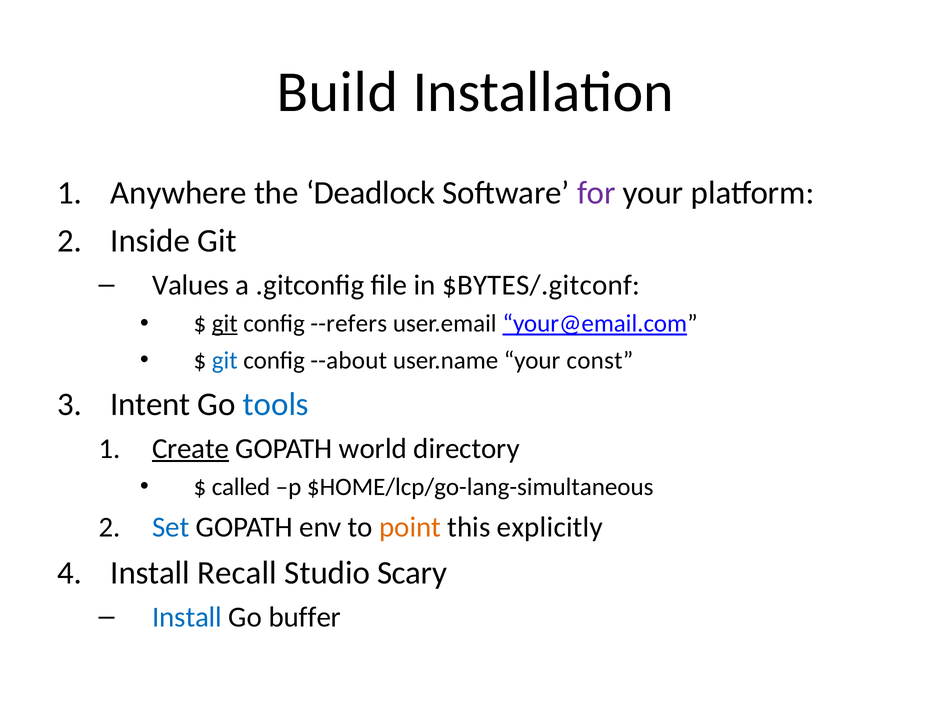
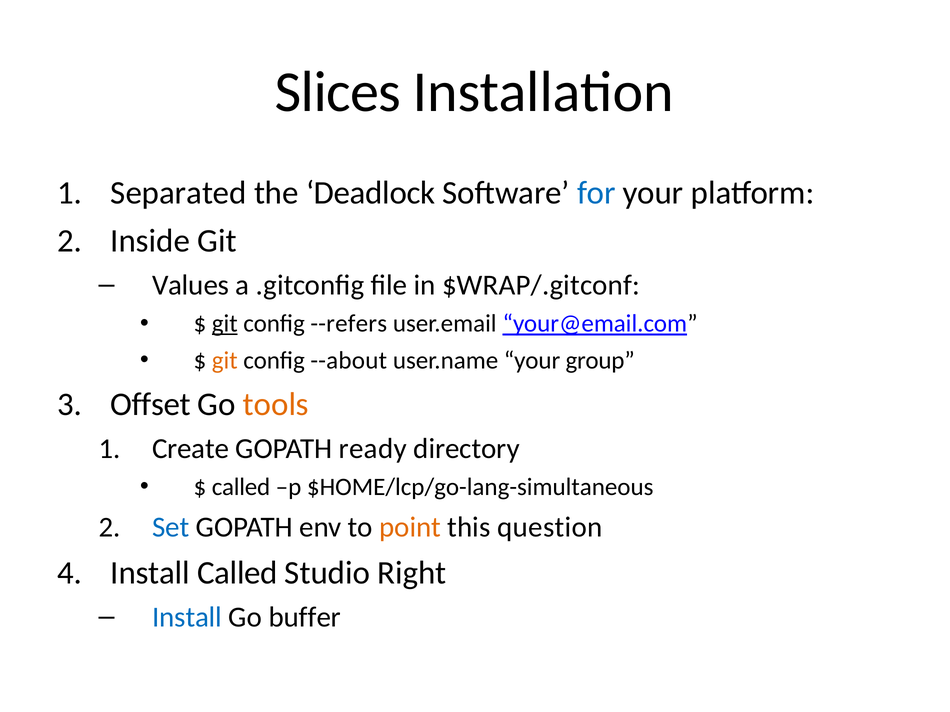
Build: Build -> Slices
Anywhere: Anywhere -> Separated
for colour: purple -> blue
$BYTES/.gitconf: $BYTES/.gitconf -> $WRAP/.gitconf
git at (225, 361) colour: blue -> orange
const: const -> group
Intent: Intent -> Offset
tools colour: blue -> orange
Create underline: present -> none
world: world -> ready
explicitly: explicitly -> question
Install Recall: Recall -> Called
Scary: Scary -> Right
